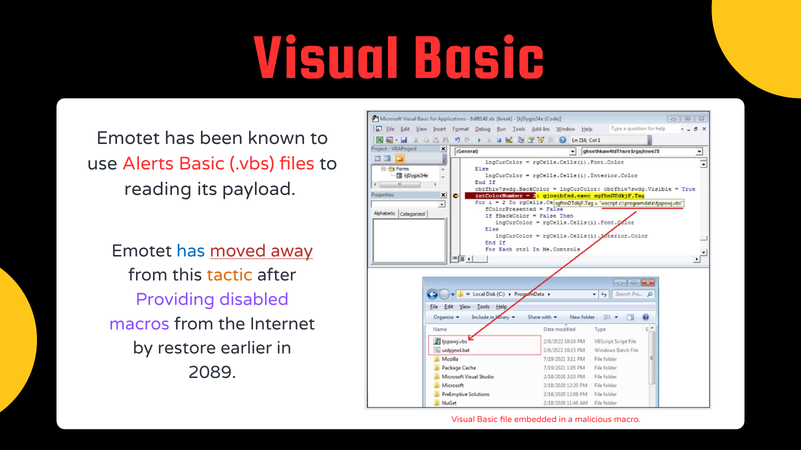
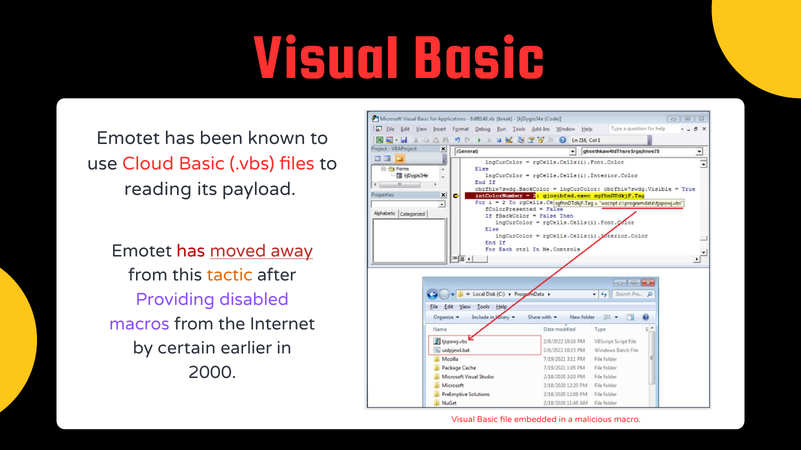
Alerts: Alerts -> Cloud
has at (191, 251) colour: blue -> red
restore: restore -> certain
2089: 2089 -> 2000
